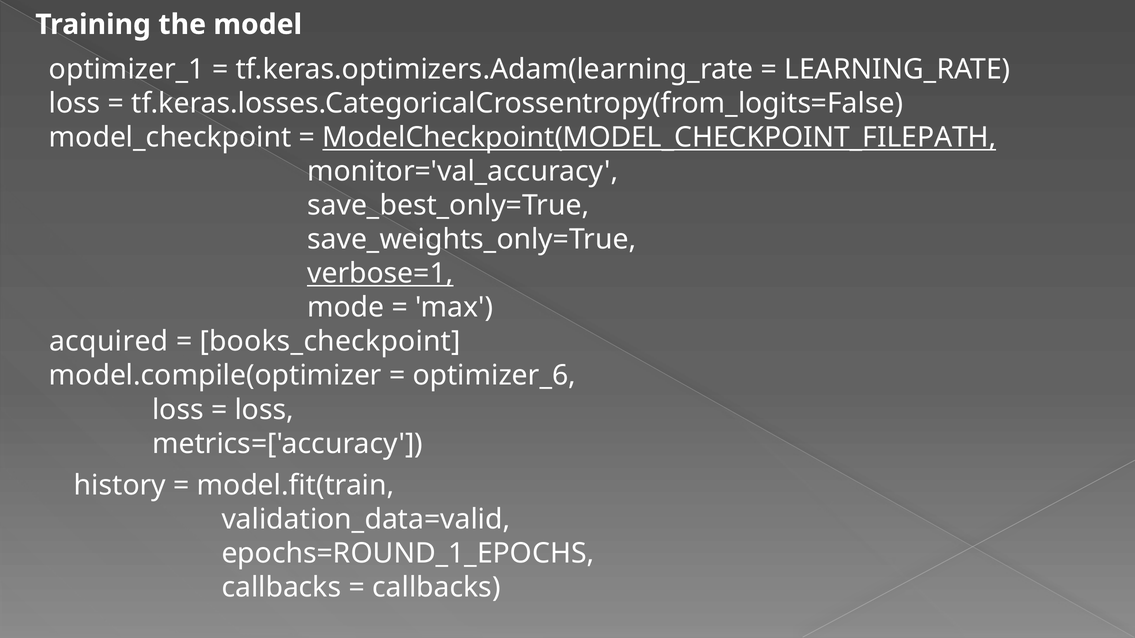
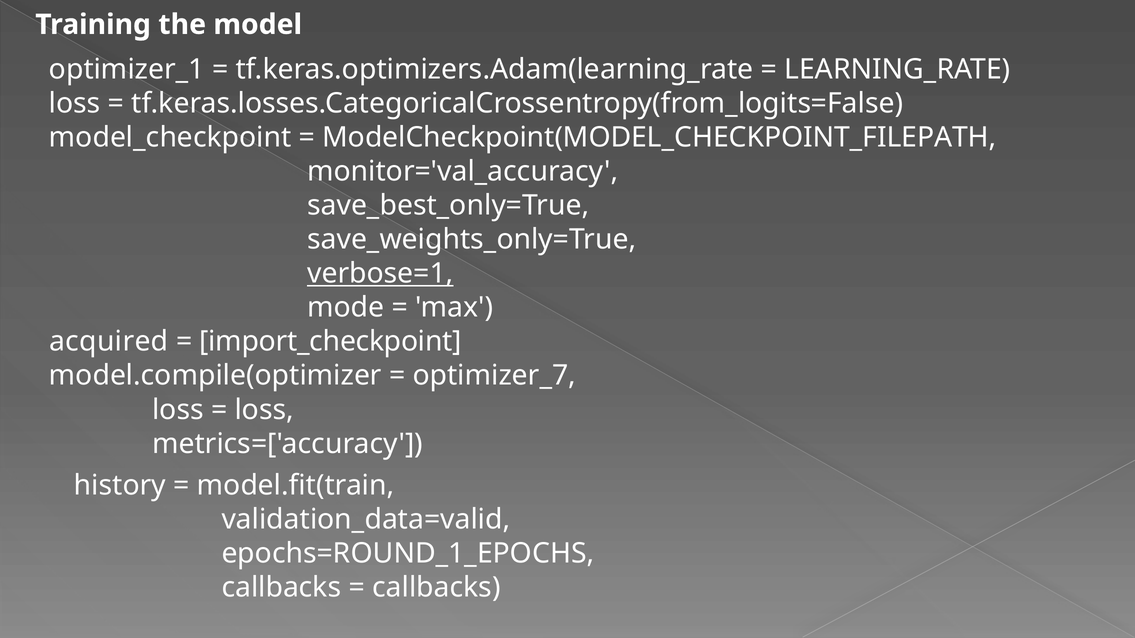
ModelCheckpoint(MODEL_CHECKPOINT_FILEPATH underline: present -> none
books_checkpoint: books_checkpoint -> import_checkpoint
optimizer_6: optimizer_6 -> optimizer_7
